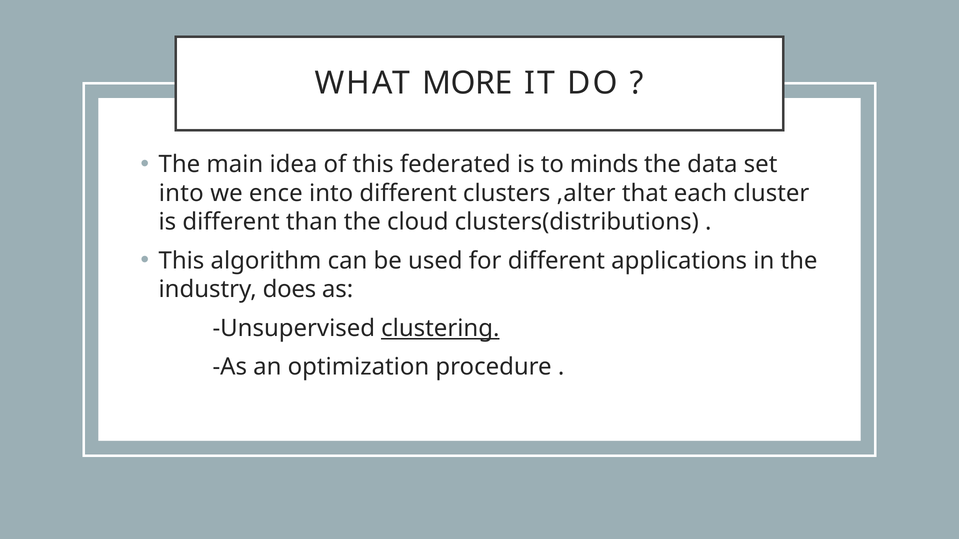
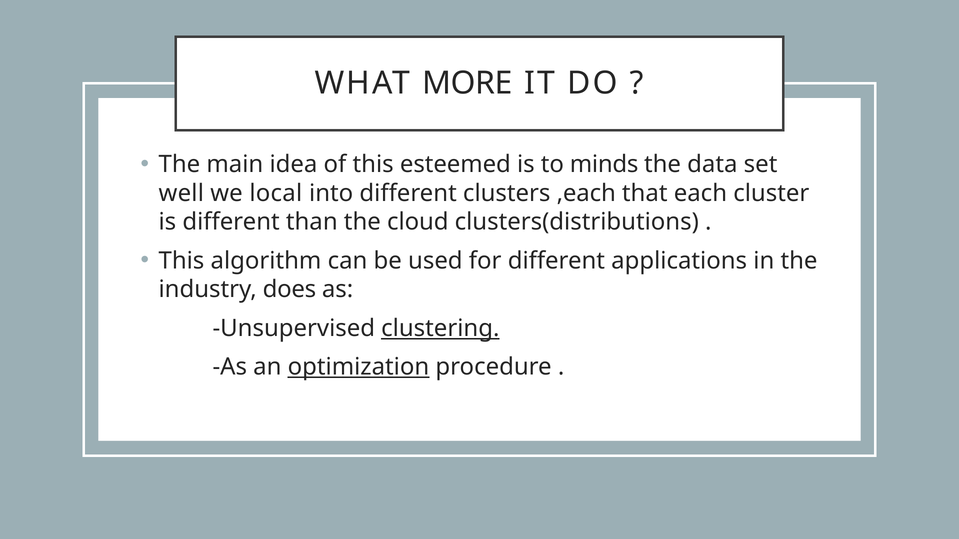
federated: federated -> esteemed
into at (181, 193): into -> well
ence: ence -> local
,alter: ,alter -> ,each
optimization underline: none -> present
